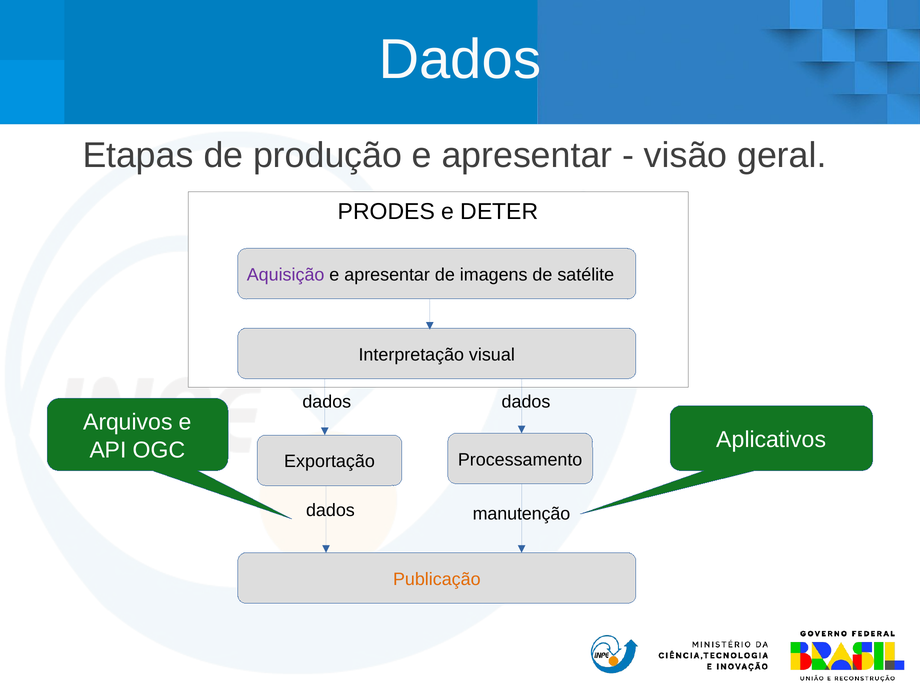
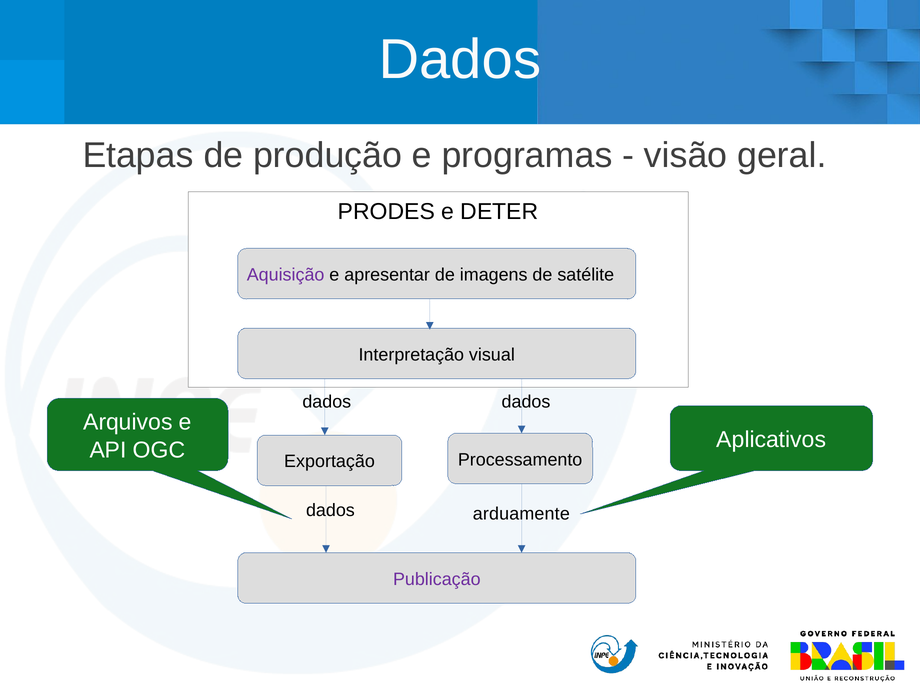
produção e apresentar: apresentar -> programas
manutenção: manutenção -> arduamente
Publicação colour: orange -> purple
